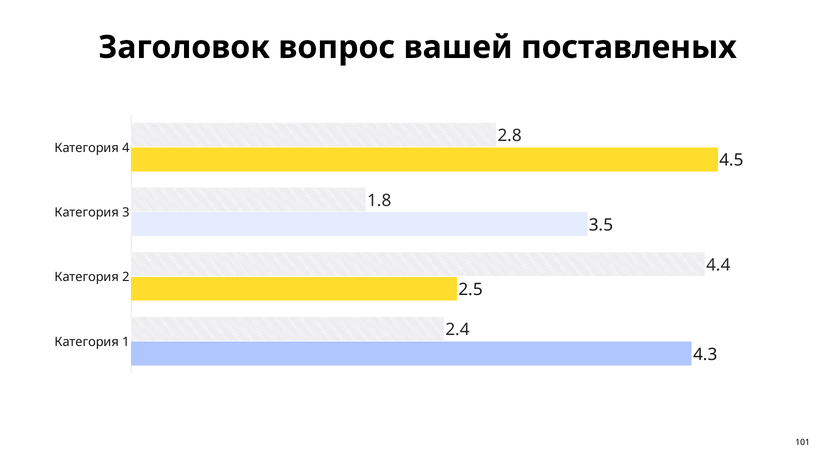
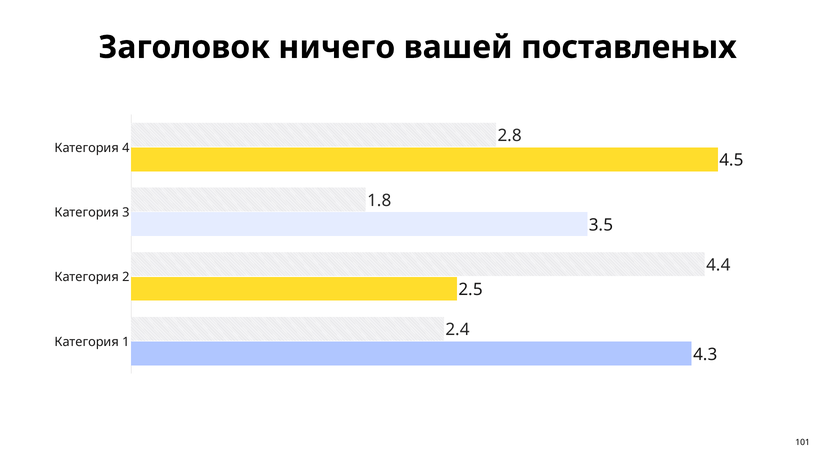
вопрос: вопрос -> ничего
